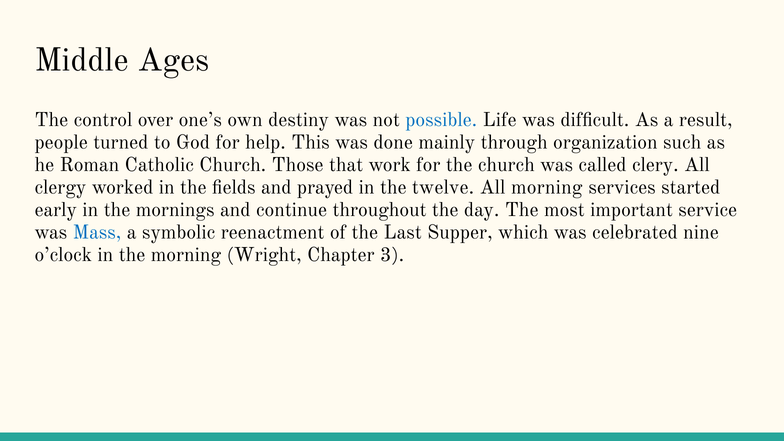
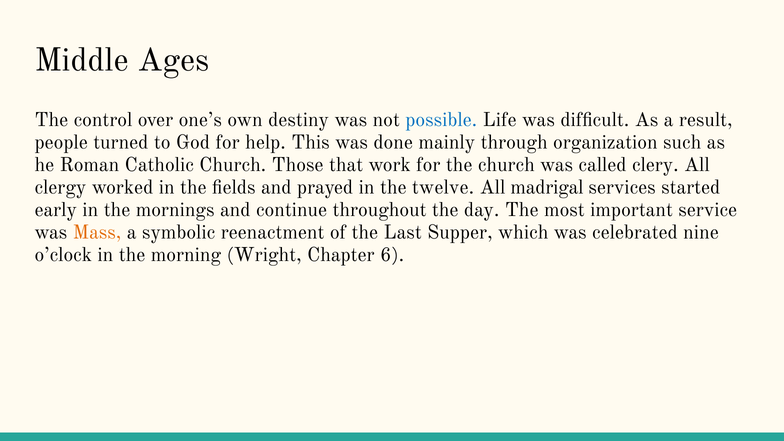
All morning: morning -> madrigal
Mass colour: blue -> orange
3: 3 -> 6
